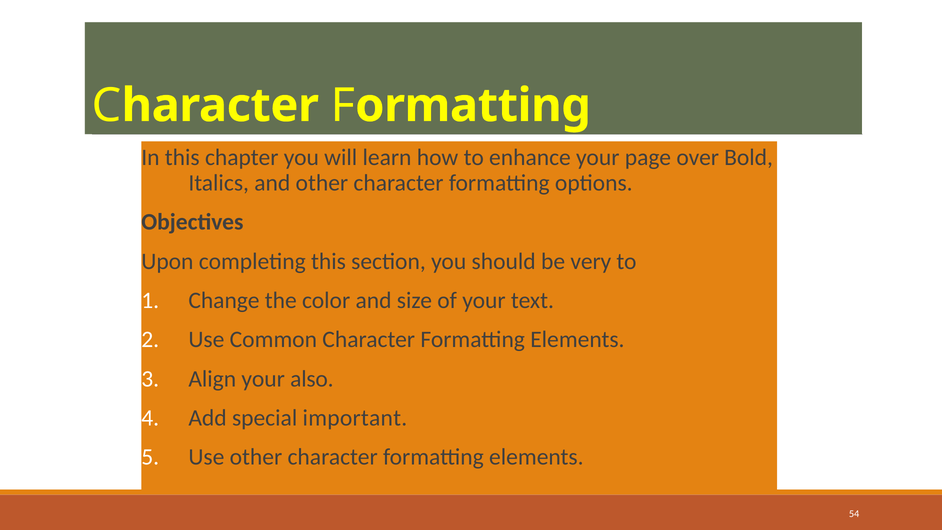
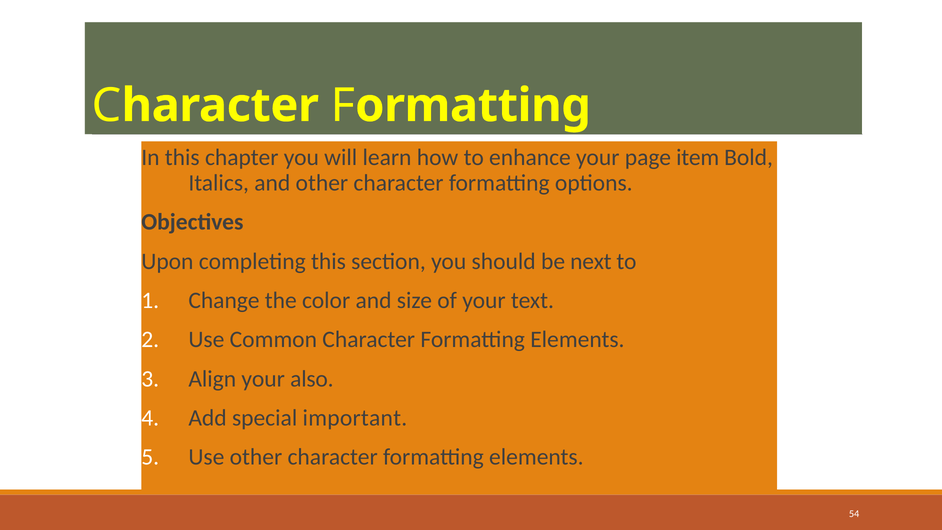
over: over -> item
very: very -> next
